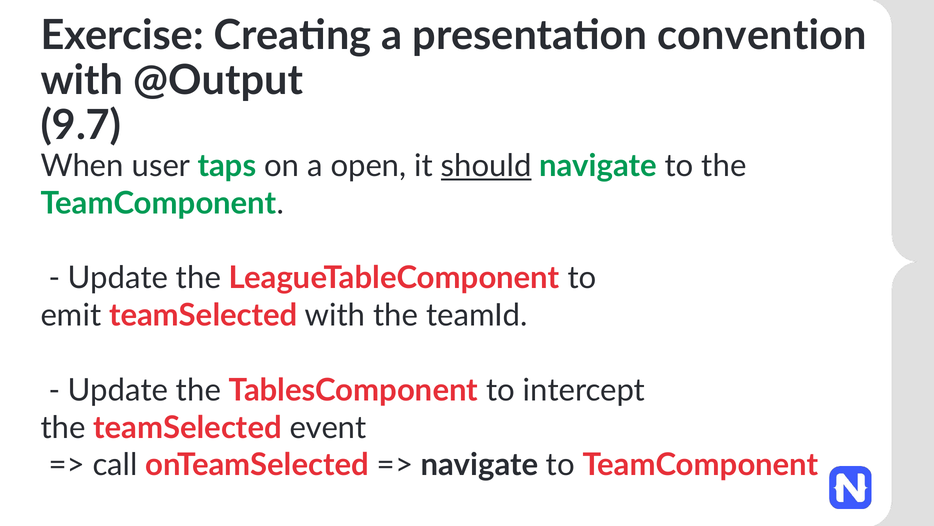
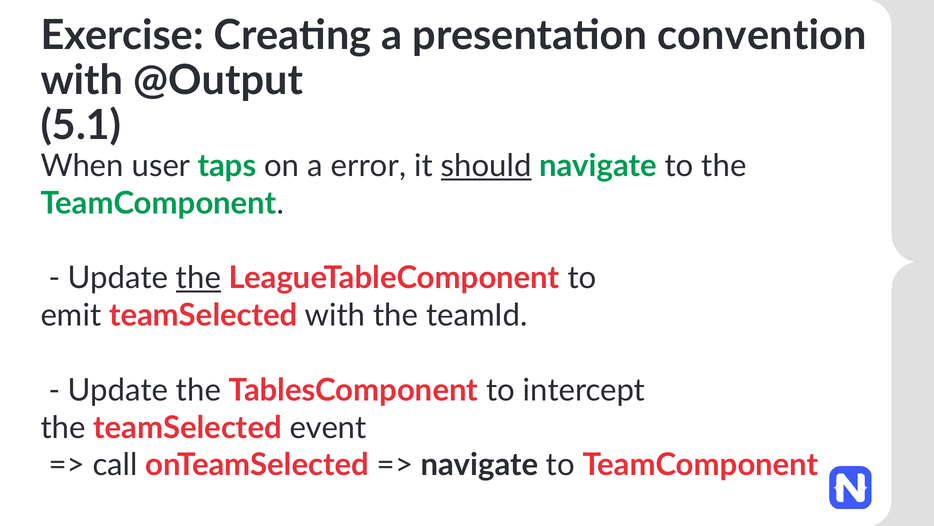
9.7: 9.7 -> 5.1
open: open -> error
the at (198, 278) underline: none -> present
